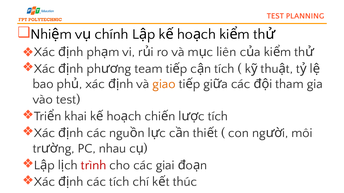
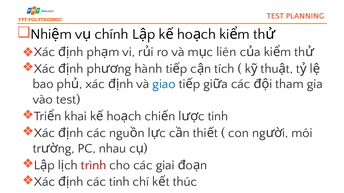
team: team -> hành
giao colour: orange -> blue
tích at (218, 116): tích -> tinh
các tích: tích -> tinh
